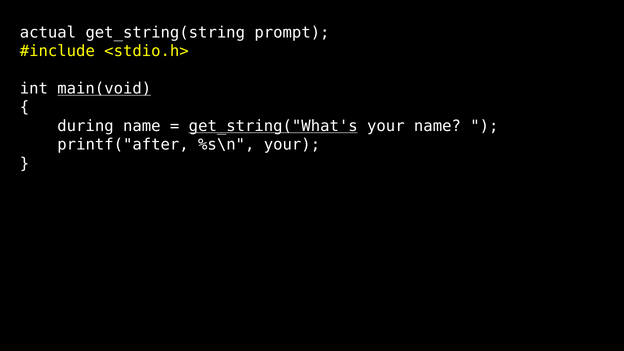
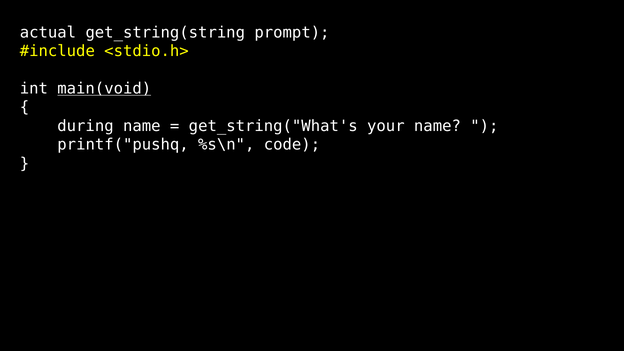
get_string("What's underline: present -> none
printf("after: printf("after -> printf("pushq
%s\n your: your -> code
